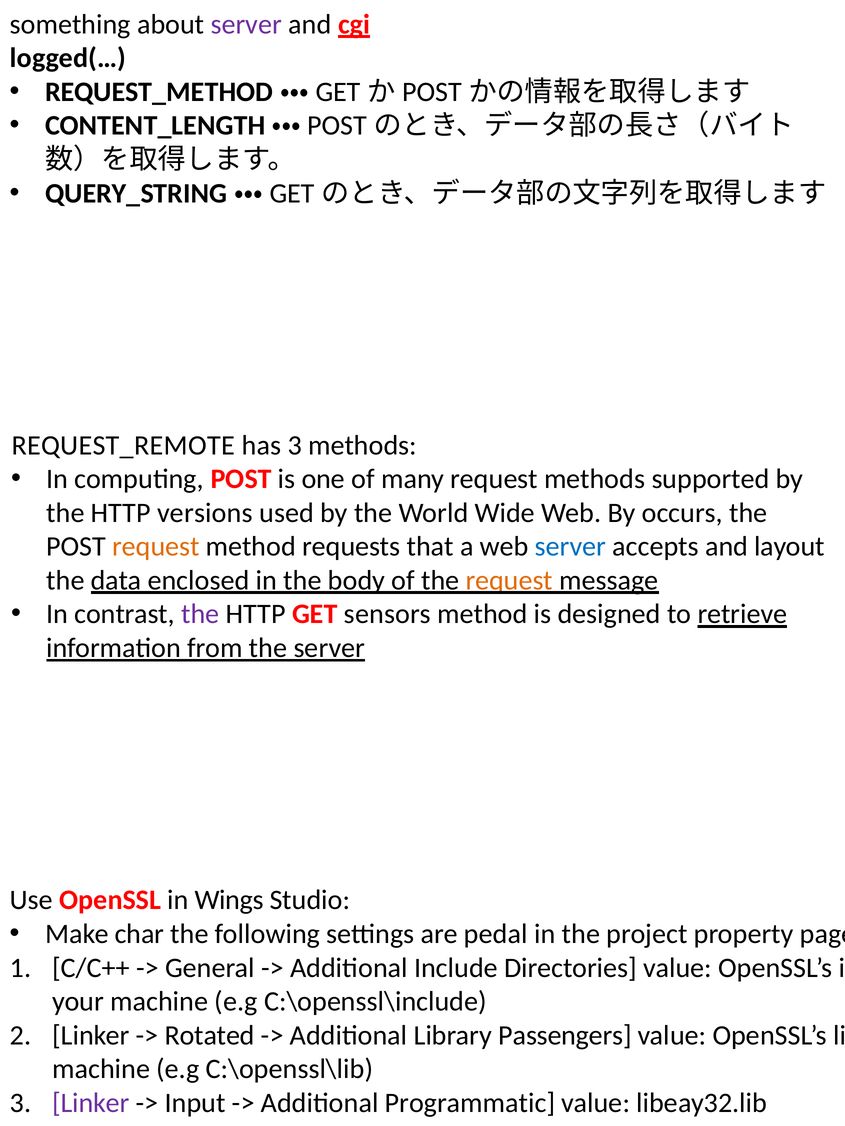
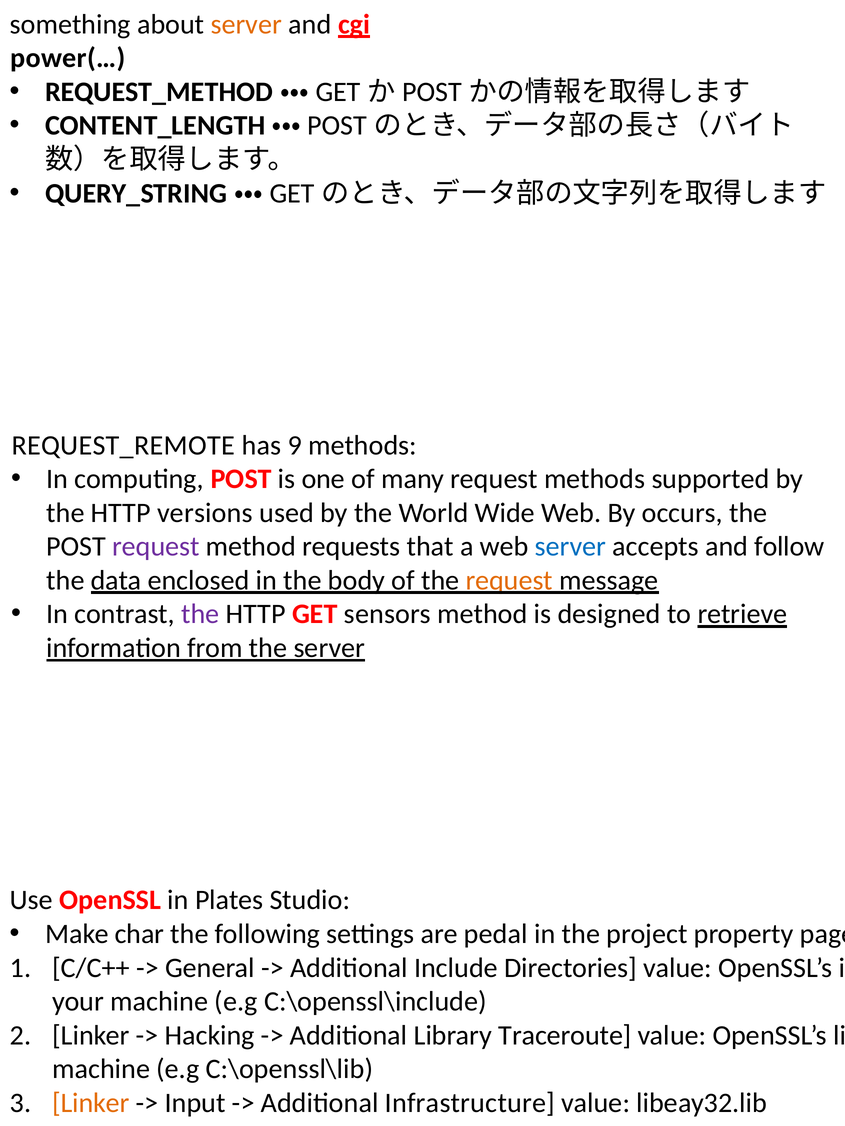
server at (246, 24) colour: purple -> orange
logged(…: logged(… -> power(…
has 3: 3 -> 9
request at (156, 547) colour: orange -> purple
layout: layout -> follow
Wings: Wings -> Plates
Rotated: Rotated -> Hacking
Passengers: Passengers -> Traceroute
Linker at (91, 1104) colour: purple -> orange
Programmatic: Programmatic -> Infrastructure
